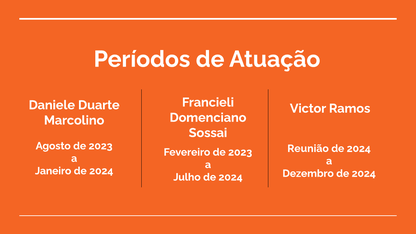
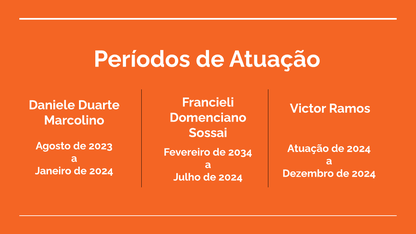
Reunião at (308, 148): Reunião -> Atuação
Fevereiro de 2023: 2023 -> 2034
